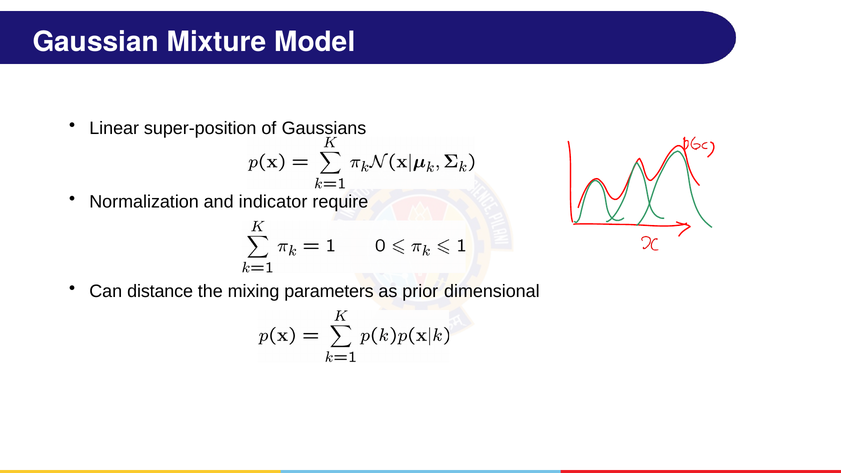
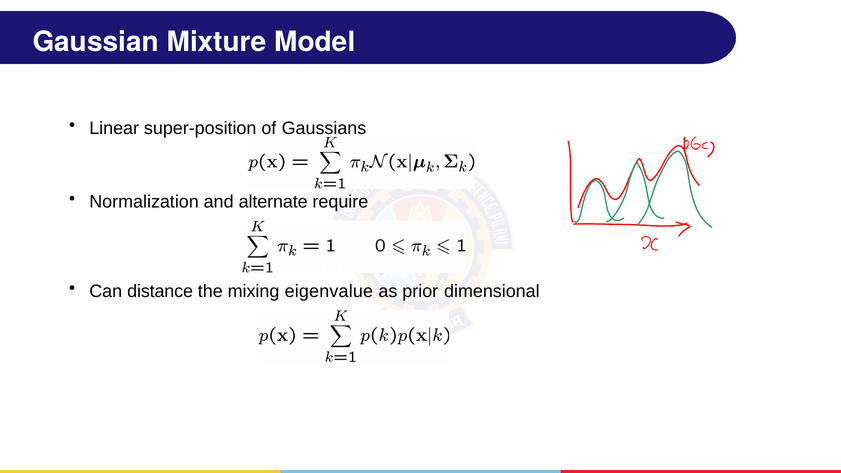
indicator: indicator -> alternate
parameters: parameters -> eigenvalue
